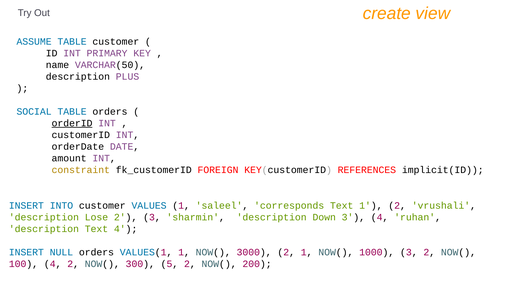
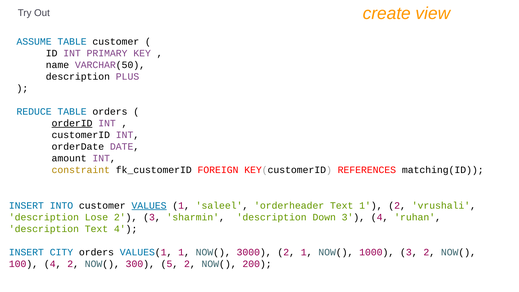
SOCIAL: SOCIAL -> REDUCE
implicit(ID: implicit(ID -> matching(ID
VALUES underline: none -> present
corresponds: corresponds -> orderheader
NULL: NULL -> CITY
